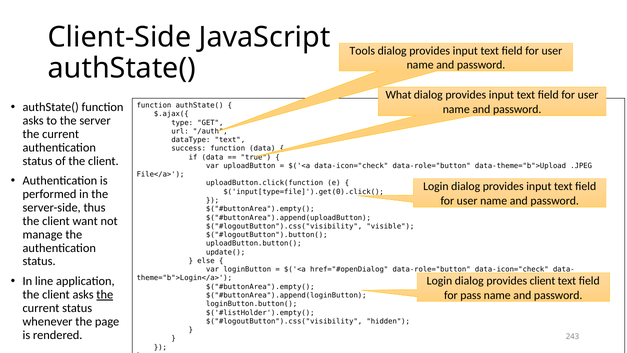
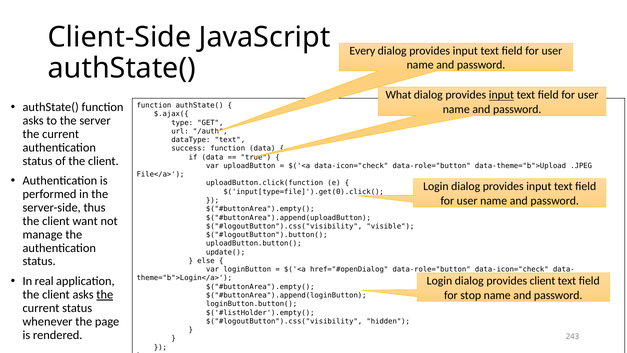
Tools: Tools -> Every
input at (501, 95) underline: none -> present
line: line -> real
pass: pass -> stop
